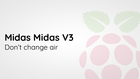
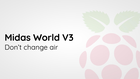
Midas Midas: Midas -> World
